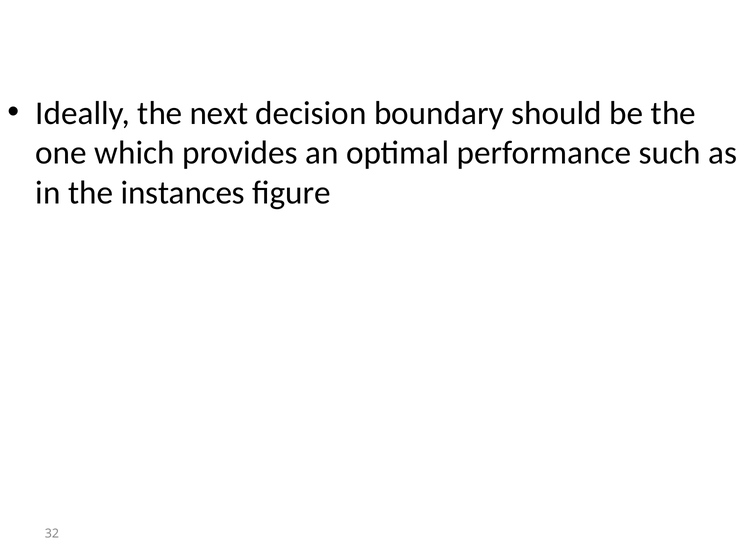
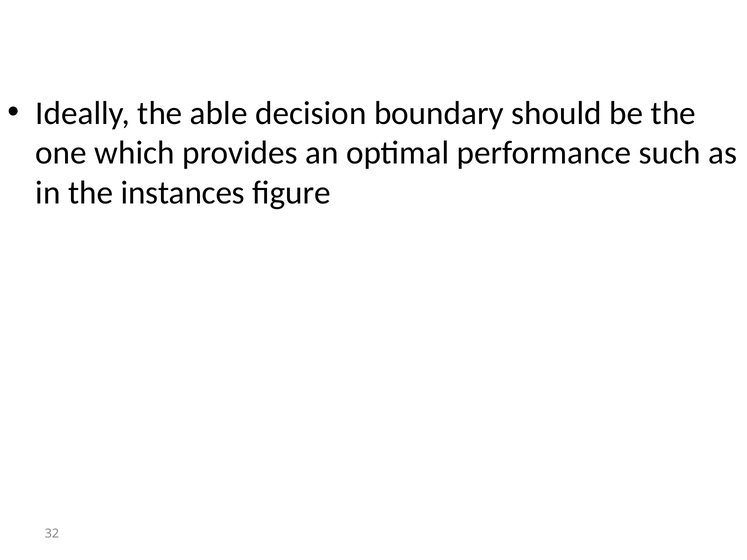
next: next -> able
